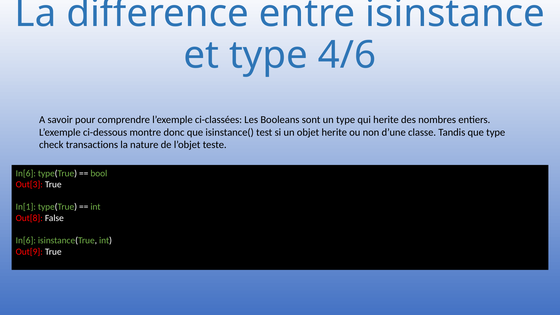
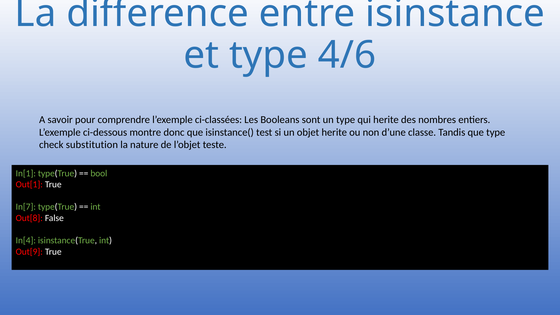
transactions: transactions -> substitution
In[6 at (26, 173): In[6 -> In[1
Out[3: Out[3 -> Out[1
In[1: In[1 -> In[7
In[6 at (26, 240): In[6 -> In[4
